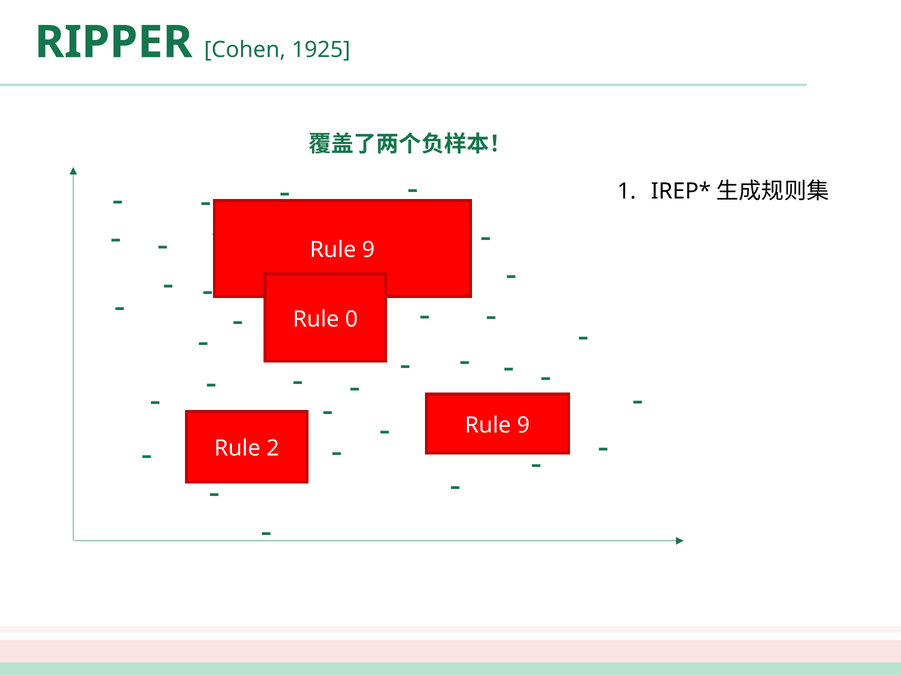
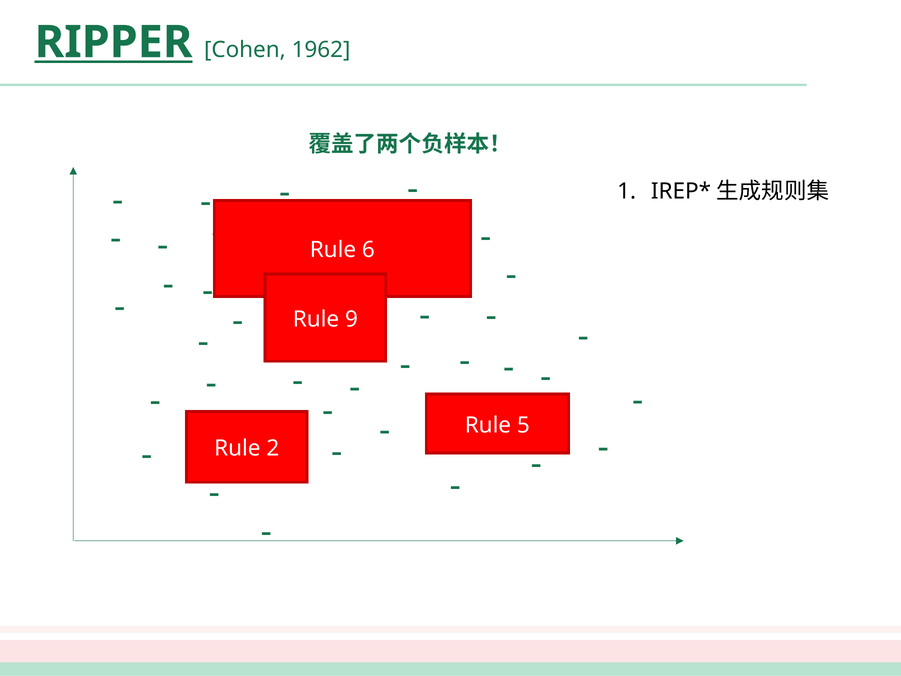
RIPPER underline: none -> present
1925: 1925 -> 1962
9 at (368, 250): 9 -> 6
0: 0 -> 9
9 at (523, 425): 9 -> 5
